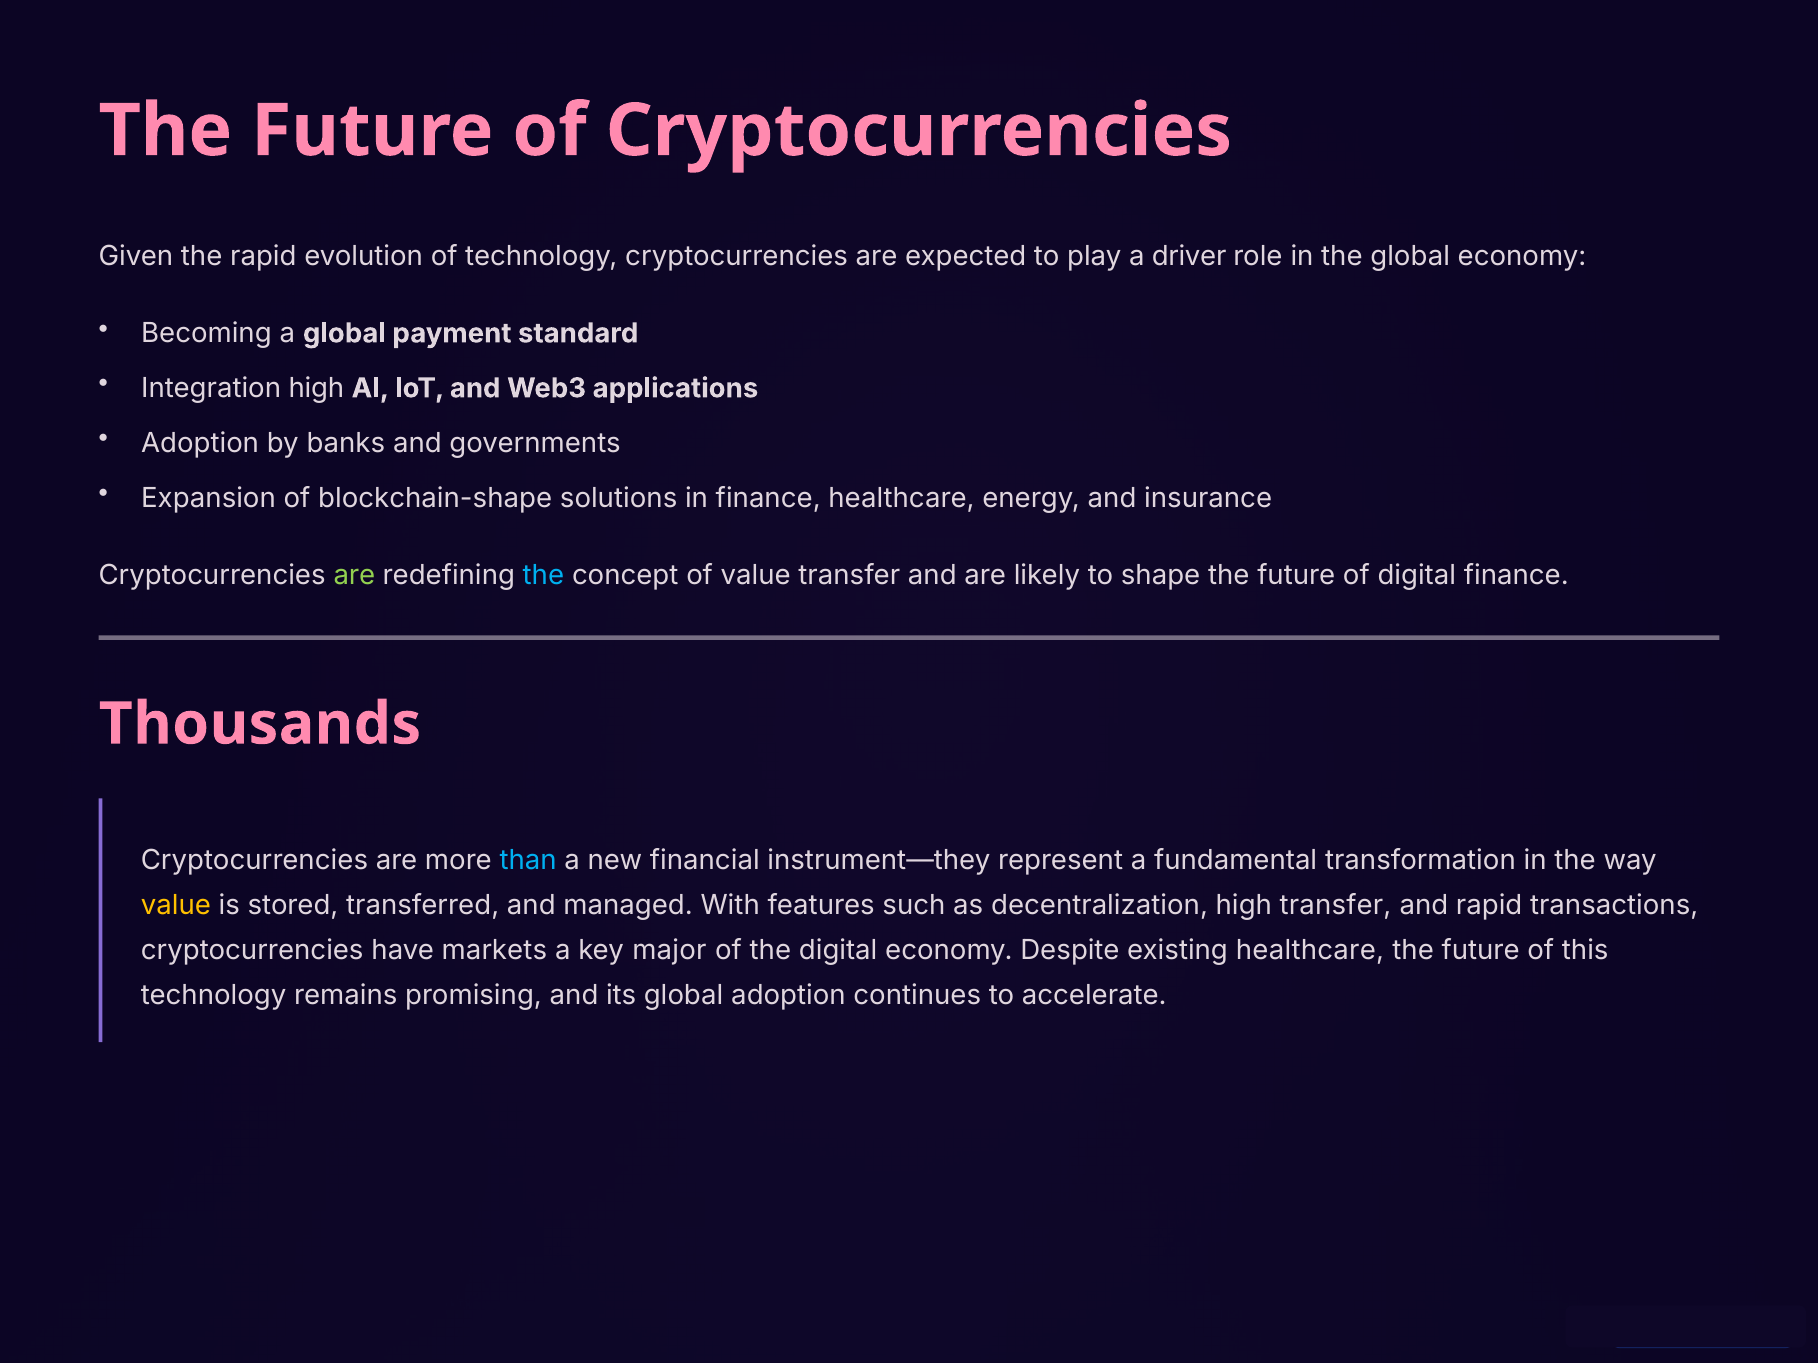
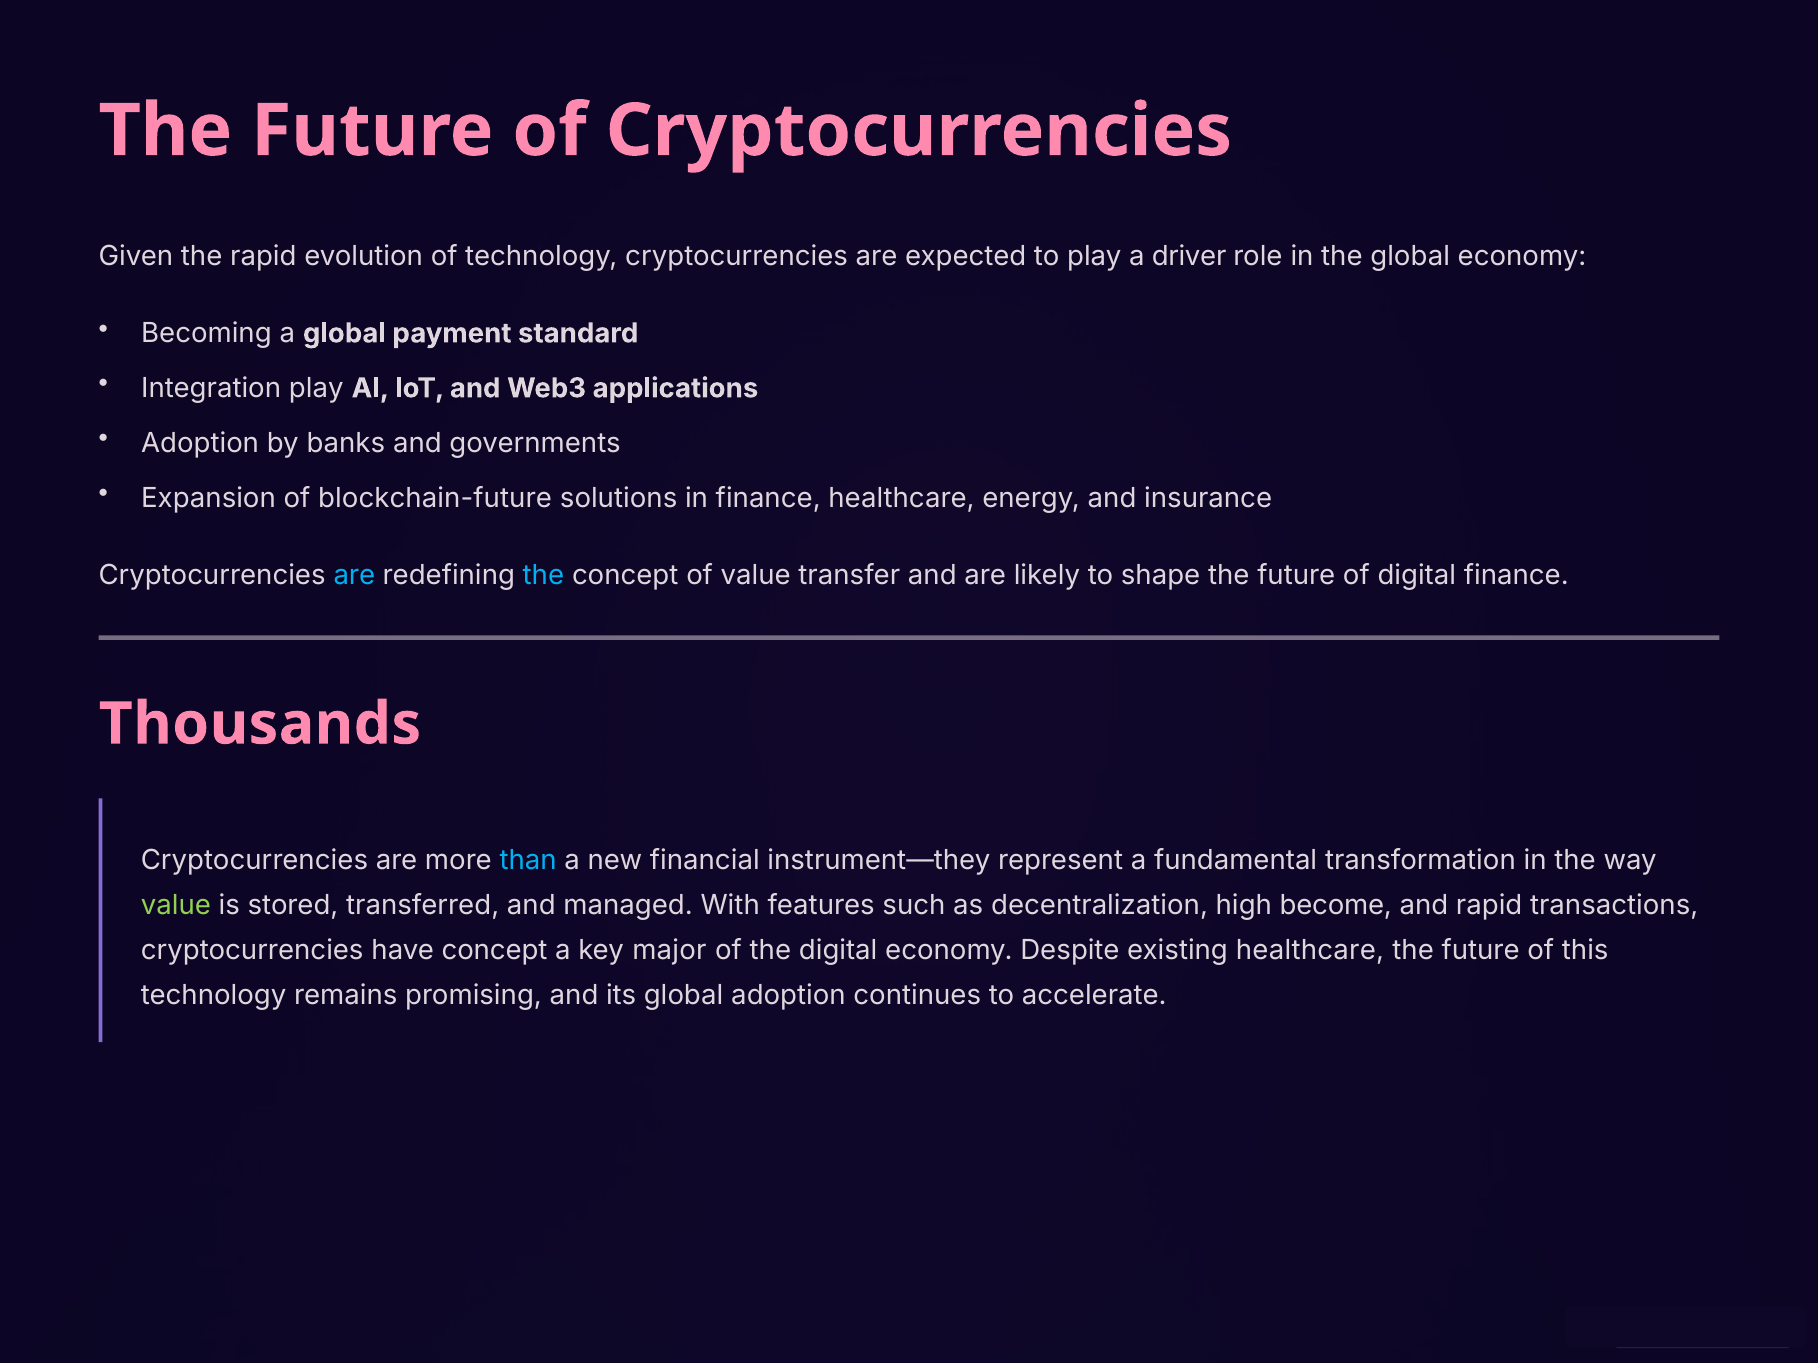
Integration high: high -> play
blockchain-shape: blockchain-shape -> blockchain-future
are at (354, 575) colour: light green -> light blue
value at (176, 906) colour: yellow -> light green
high transfer: transfer -> become
have markets: markets -> concept
